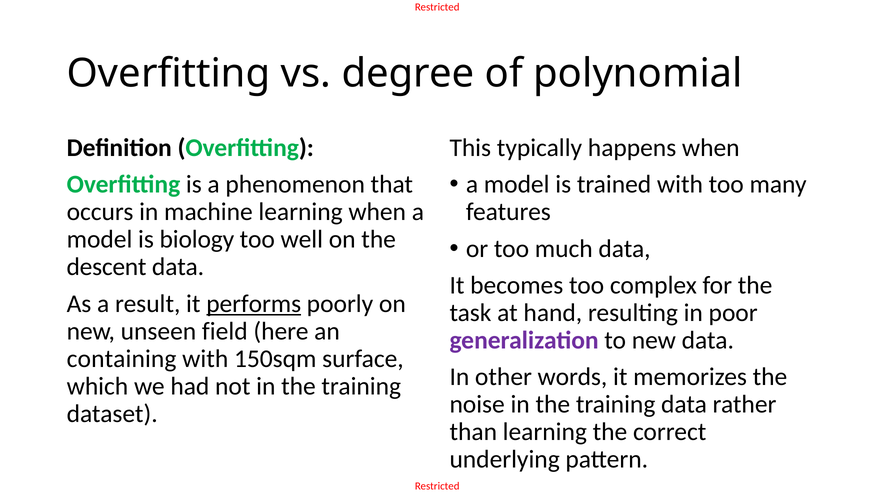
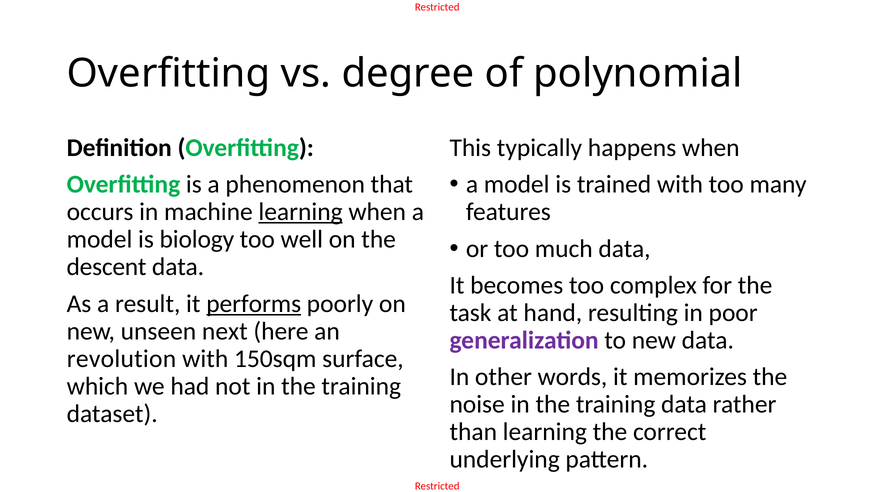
learning at (301, 212) underline: none -> present
field: field -> next
containing: containing -> revolution
